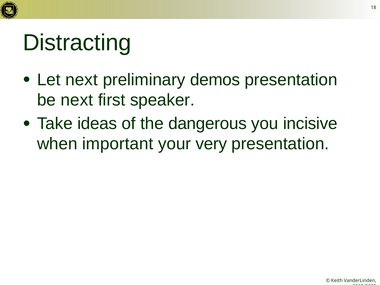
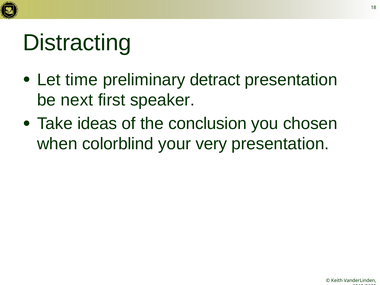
Let next: next -> time
demos: demos -> detract
dangerous: dangerous -> conclusion
incisive: incisive -> chosen
important: important -> colorblind
